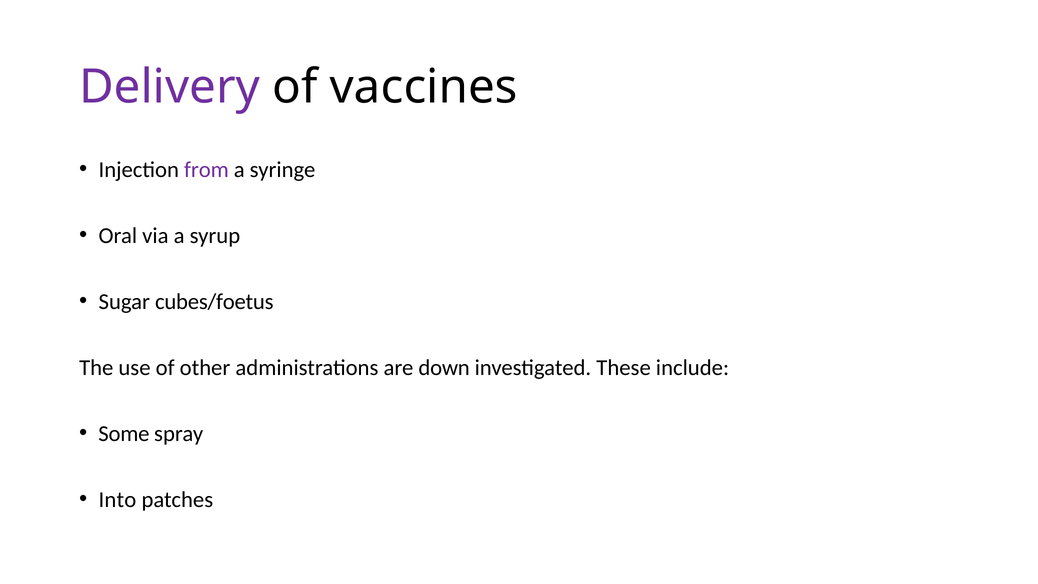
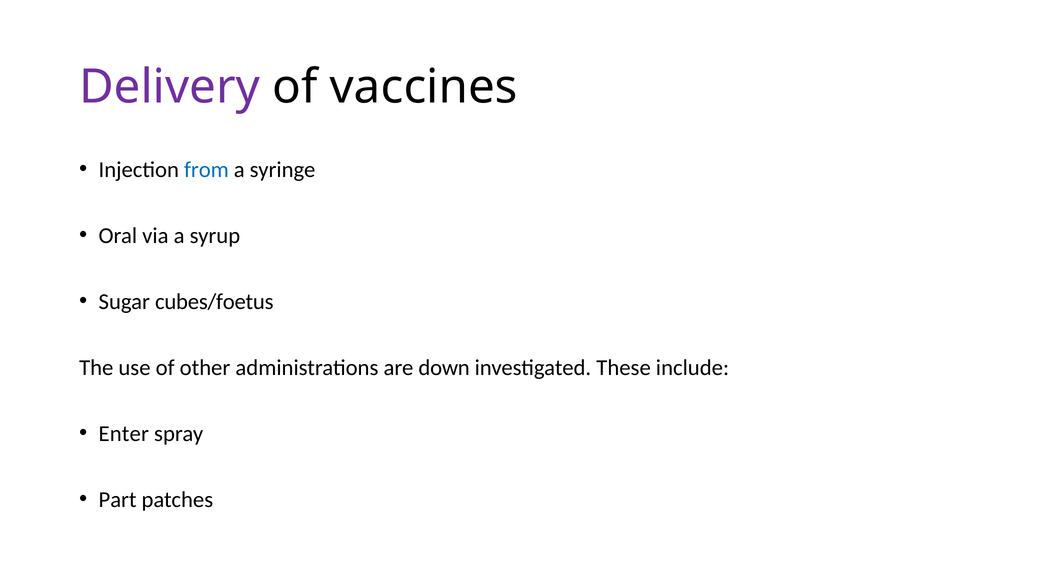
from colour: purple -> blue
Some: Some -> Enter
Into: Into -> Part
